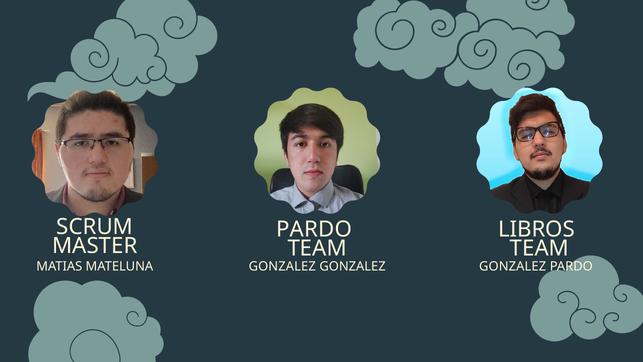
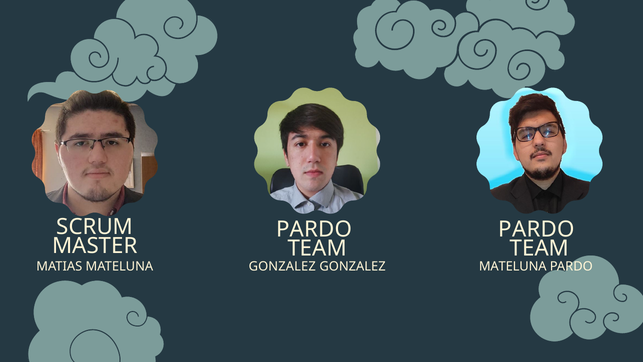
LIBROS at (537, 229): LIBROS -> PARDO
GONZALEZ at (513, 266): GONZALEZ -> MATELUNA
